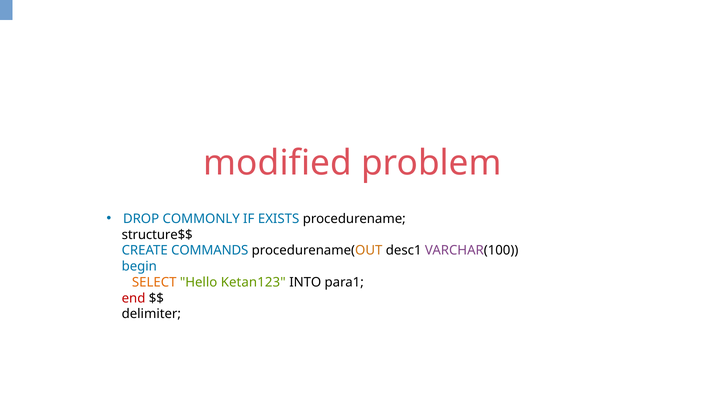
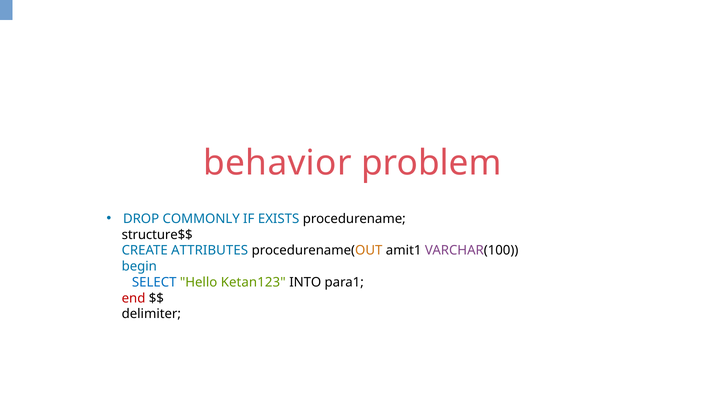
modified: modified -> behavior
COMMANDS: COMMANDS -> ATTRIBUTES
desc1: desc1 -> amit1
SELECT colour: orange -> blue
